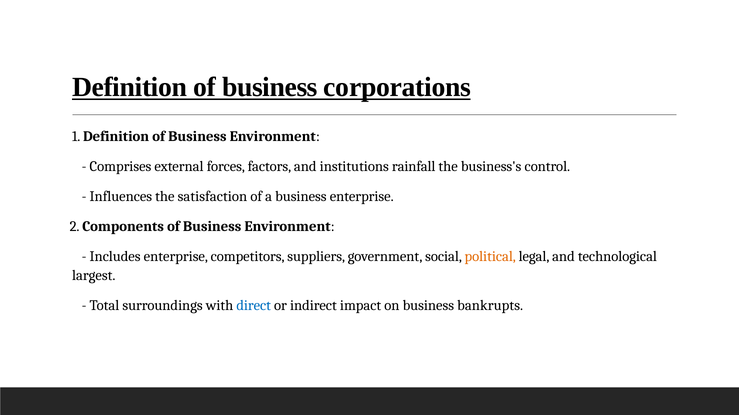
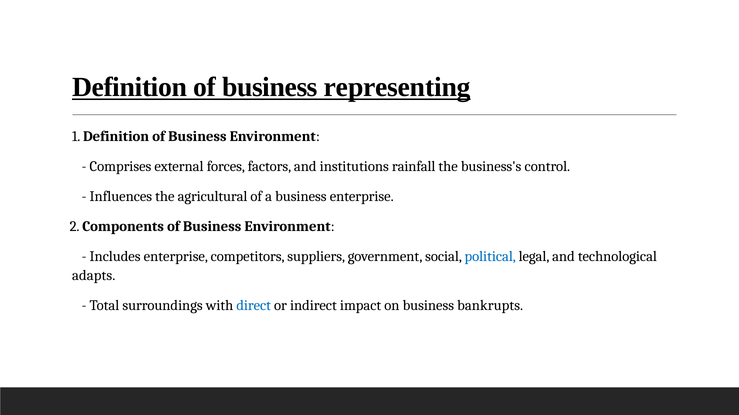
corporations: corporations -> representing
satisfaction: satisfaction -> agricultural
political colour: orange -> blue
largest: largest -> adapts
